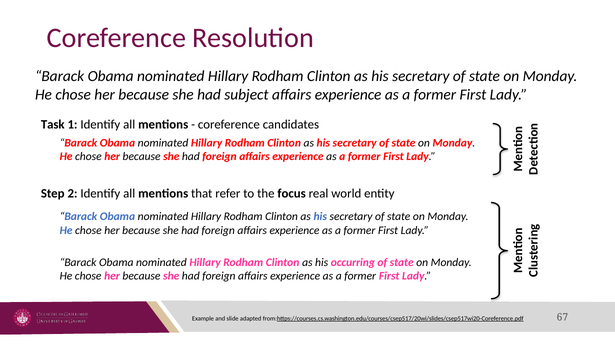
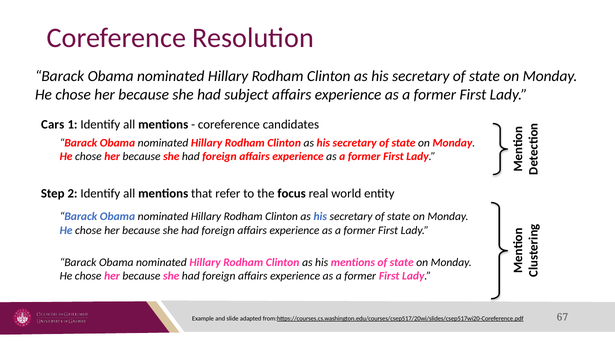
Task: Task -> Cars
his occurring: occurring -> mentions
